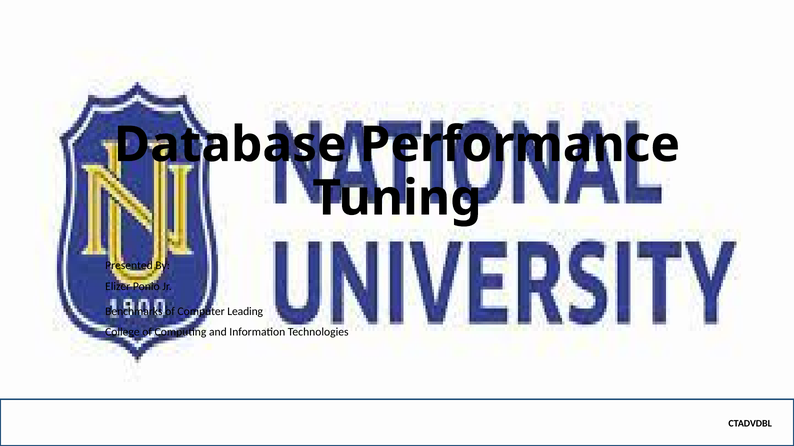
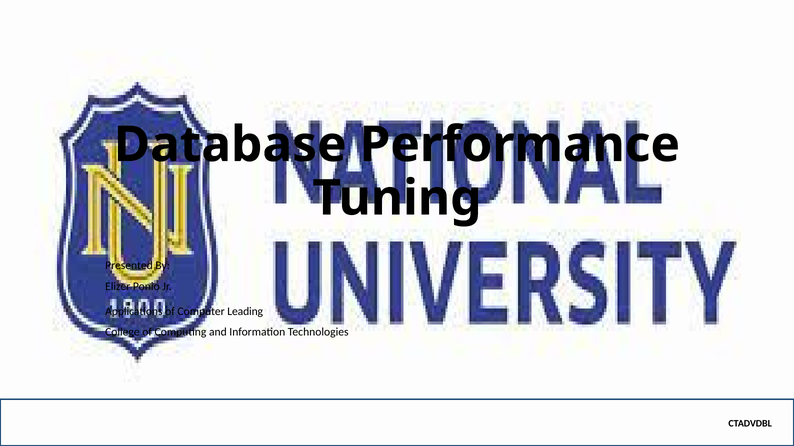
Benchmarks: Benchmarks -> Applications
